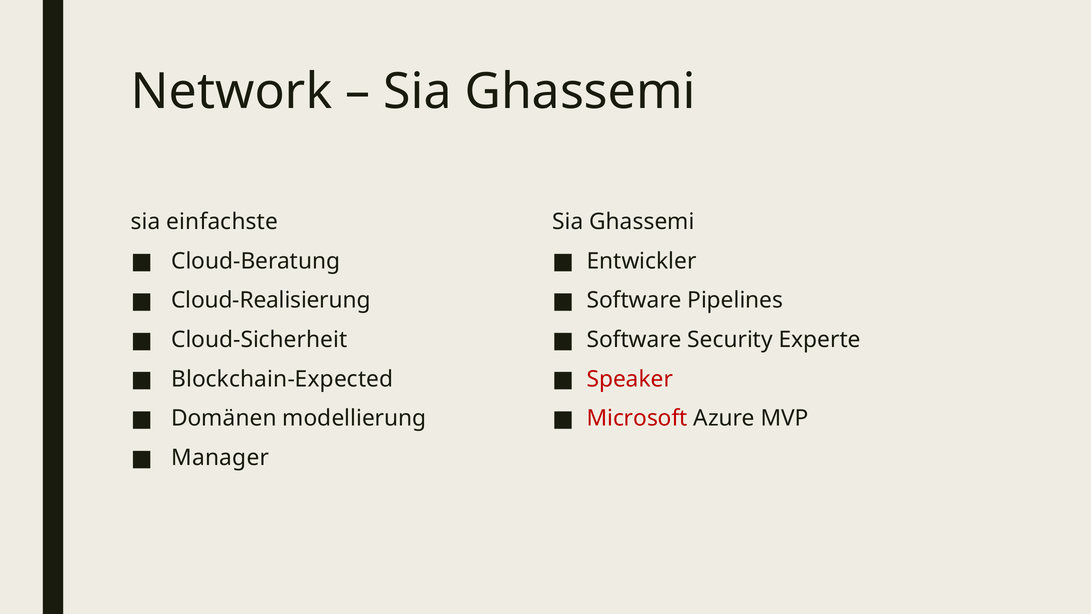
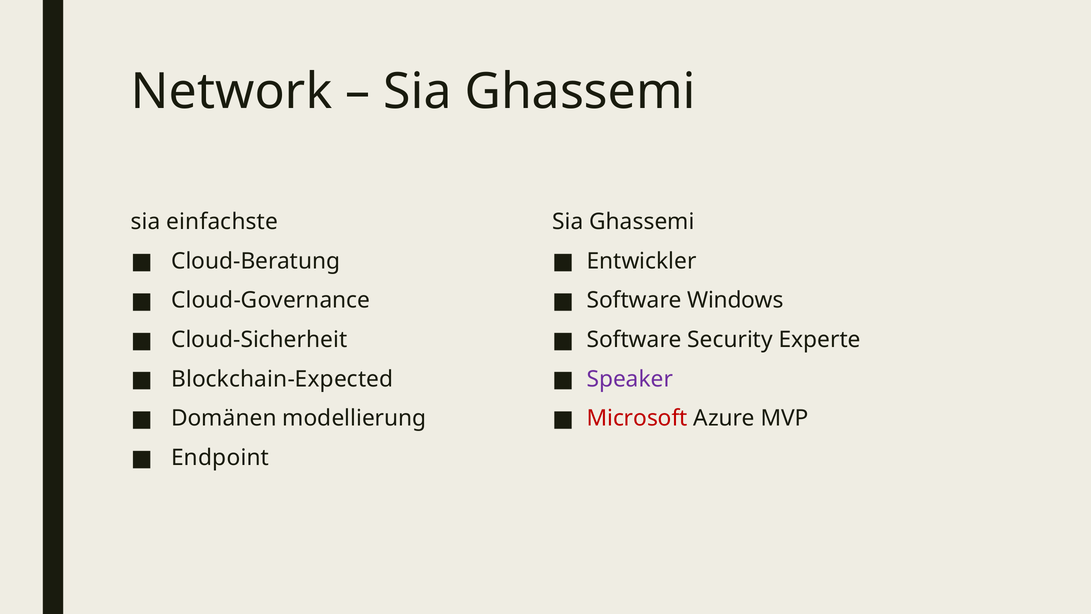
Cloud-Realisierung: Cloud-Realisierung -> Cloud-Governance
Pipelines: Pipelines -> Windows
Speaker colour: red -> purple
Manager: Manager -> Endpoint
